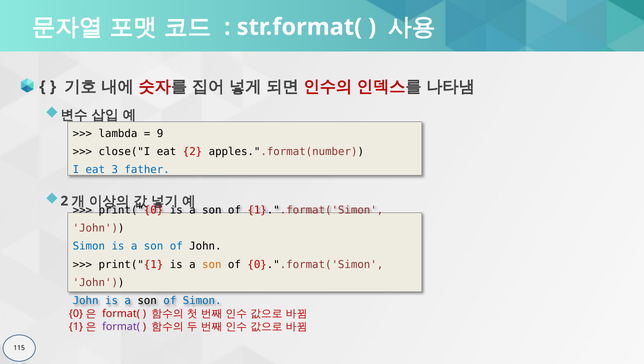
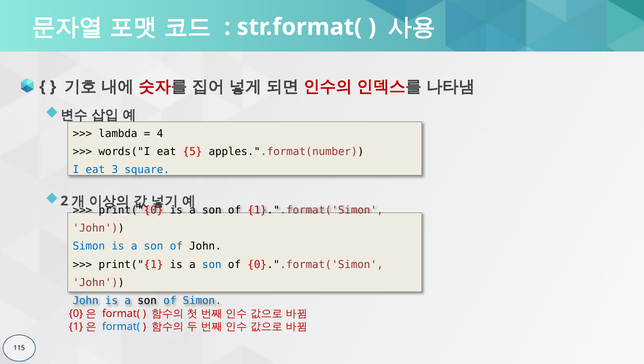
9: 9 -> 4
close("I: close("I -> words("I
eat 2: 2 -> 5
father: father -> square
son at (212, 264) colour: orange -> blue
format( at (121, 326) colour: purple -> blue
